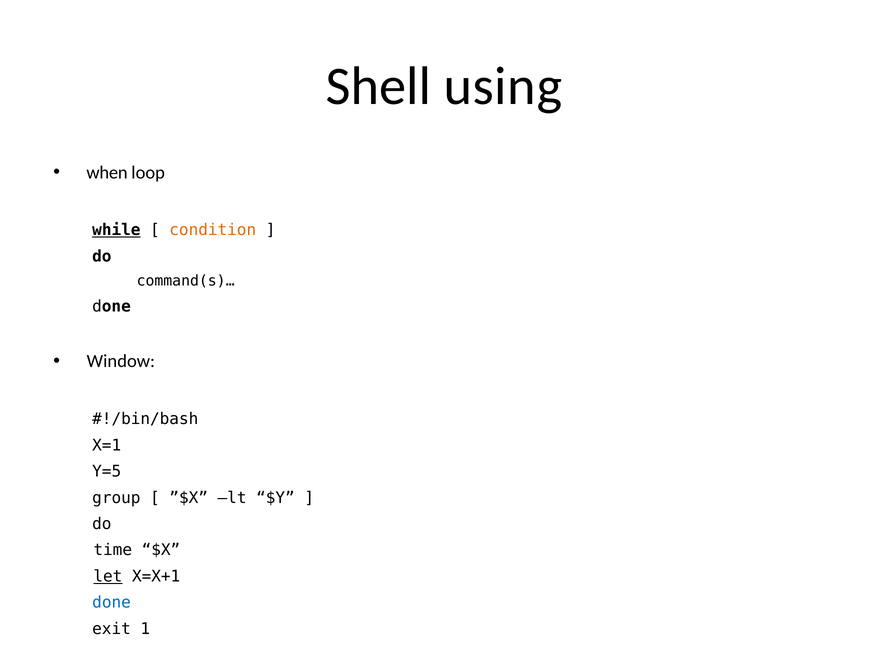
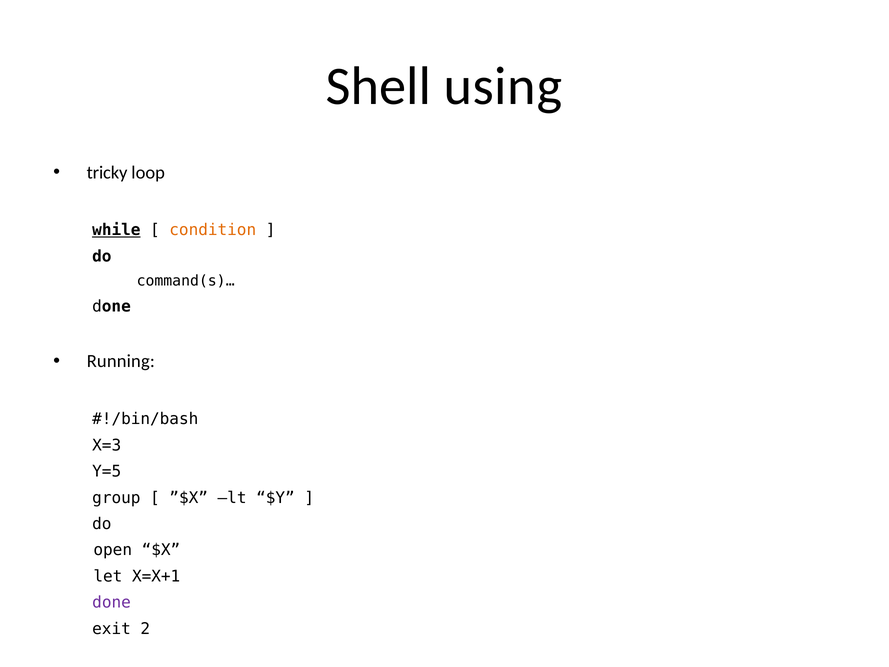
when: when -> tricky
Window: Window -> Running
X=1: X=1 -> X=3
time: time -> open
let underline: present -> none
done at (112, 602) colour: blue -> purple
1: 1 -> 2
